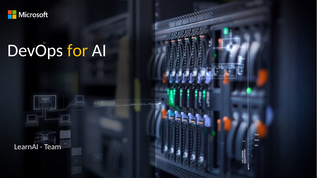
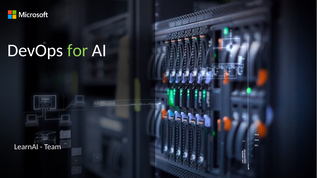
for colour: yellow -> light green
